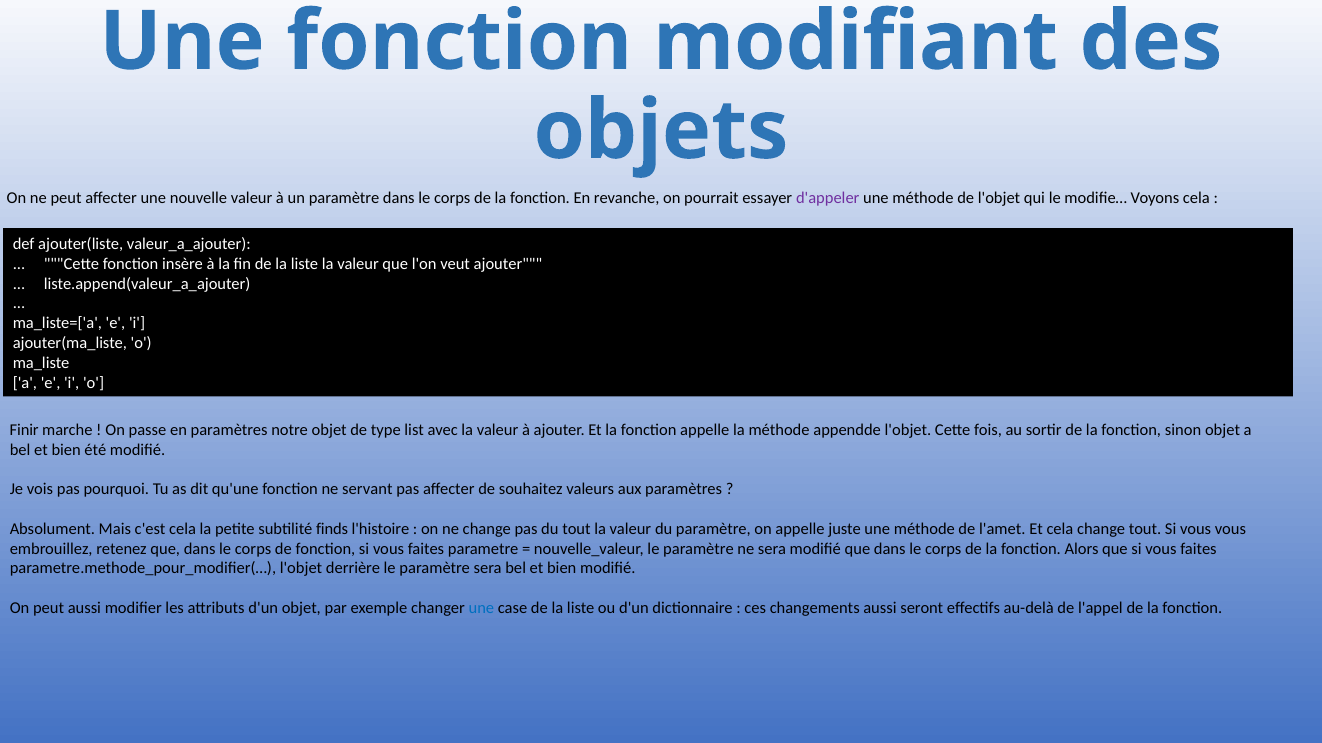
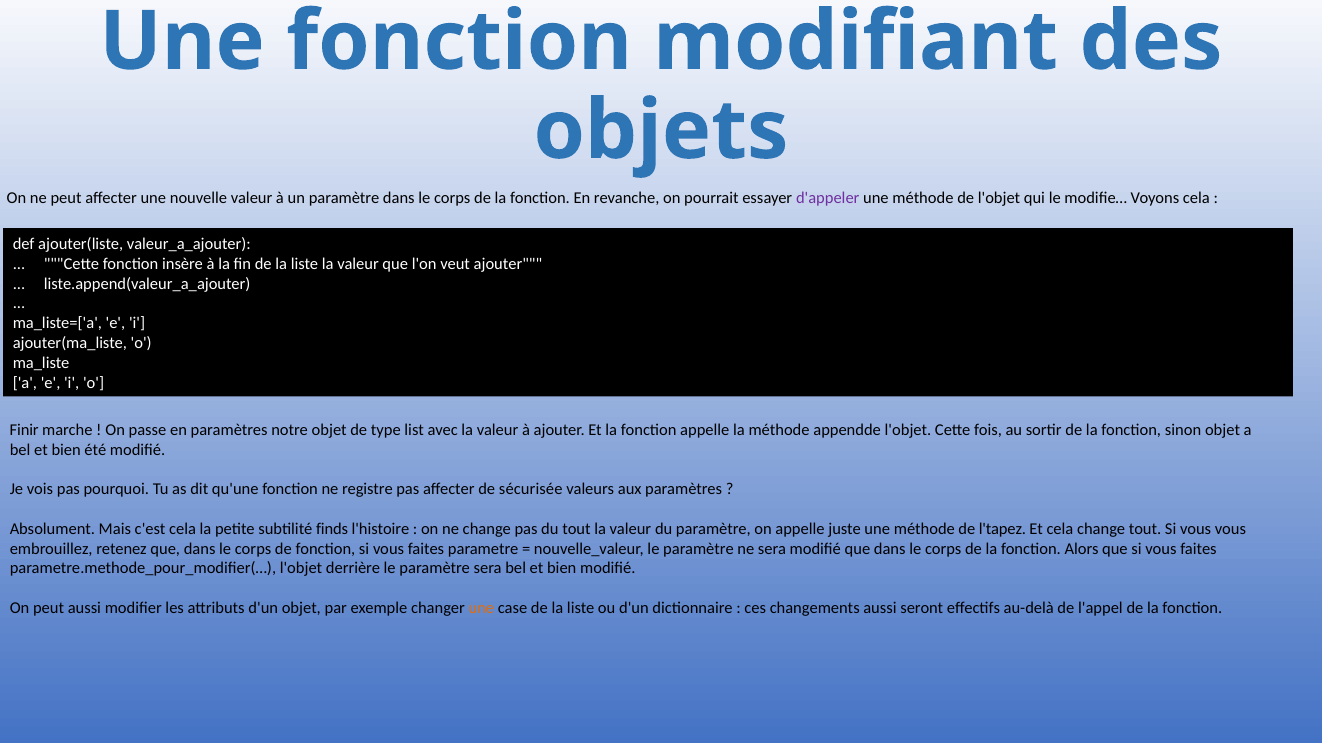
servant: servant -> registre
souhaitez: souhaitez -> sécurisée
l'amet: l'amet -> l'tapez
une at (481, 609) colour: blue -> orange
